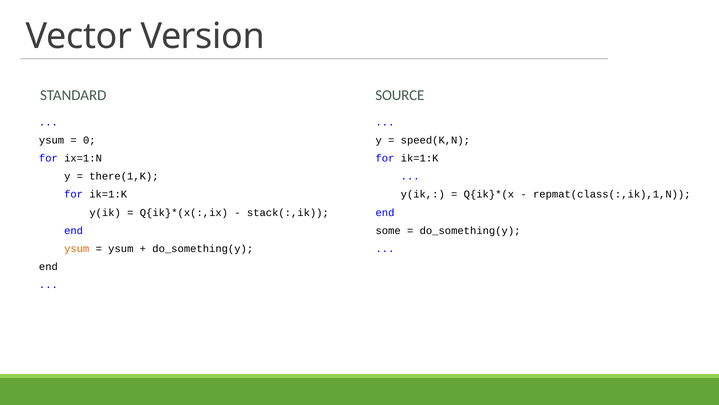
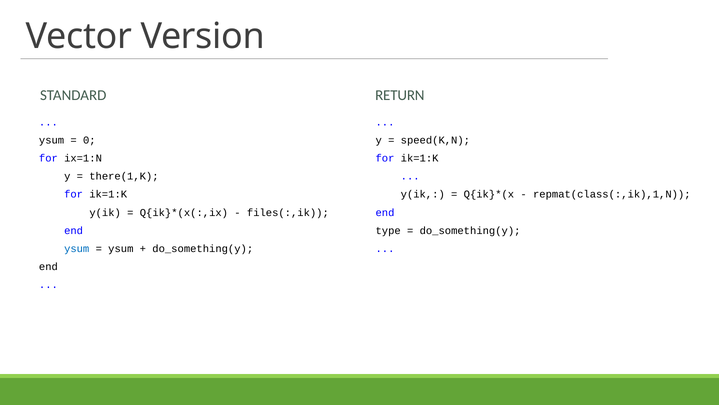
SOURCE: SOURCE -> RETURN
stack(:,ik: stack(:,ik -> files(:,ik
some: some -> type
ysum at (77, 248) colour: orange -> blue
